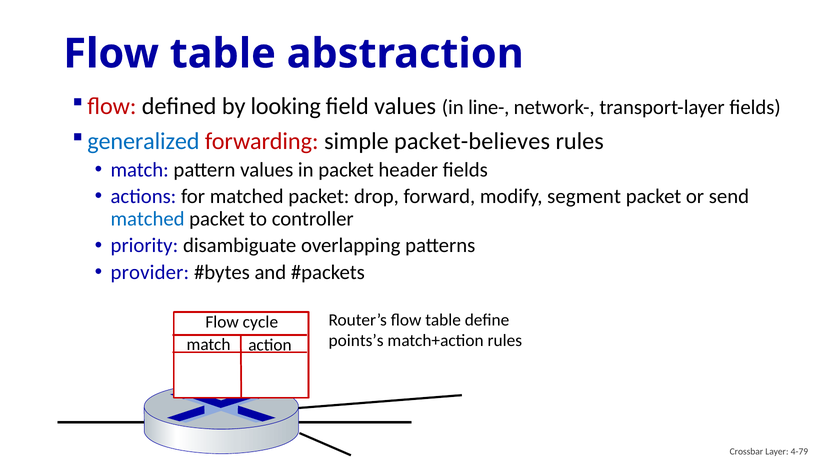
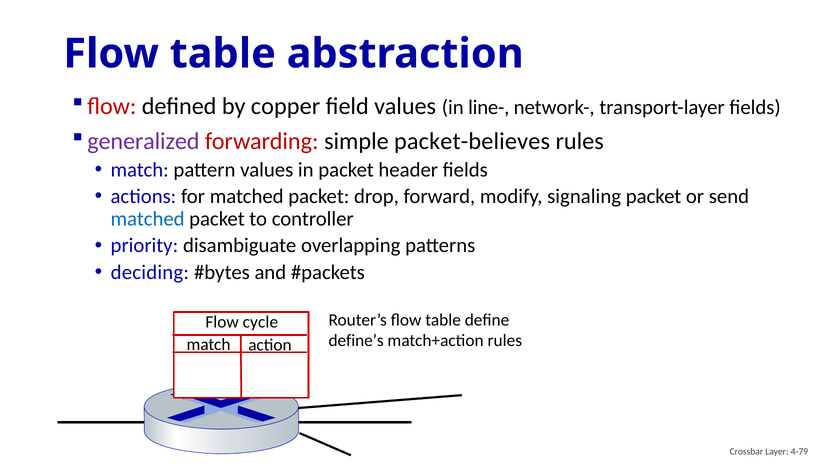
looking: looking -> copper
generalized colour: blue -> purple
segment: segment -> signaling
provider: provider -> deciding
points’s: points’s -> define’s
